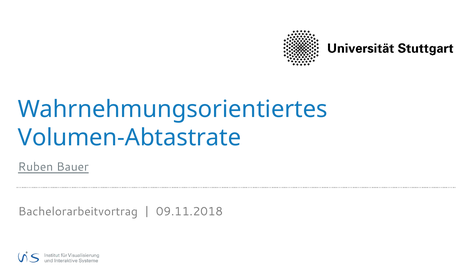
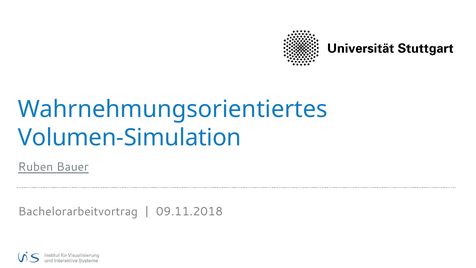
Volumen-Abtastrate: Volumen-Abtastrate -> Volumen-Simulation
